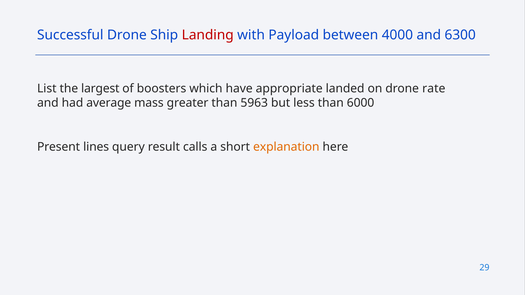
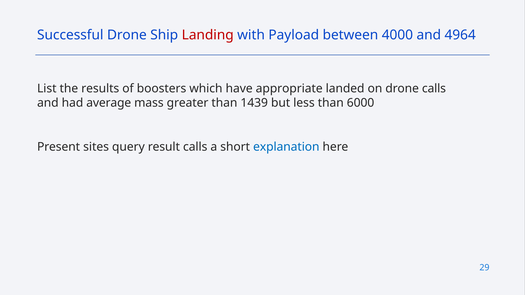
6300: 6300 -> 4964
largest: largest -> results
drone rate: rate -> calls
5963: 5963 -> 1439
lines: lines -> sites
explanation colour: orange -> blue
